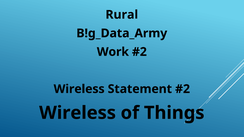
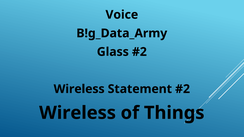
Rural: Rural -> Voice
Work: Work -> Glass
